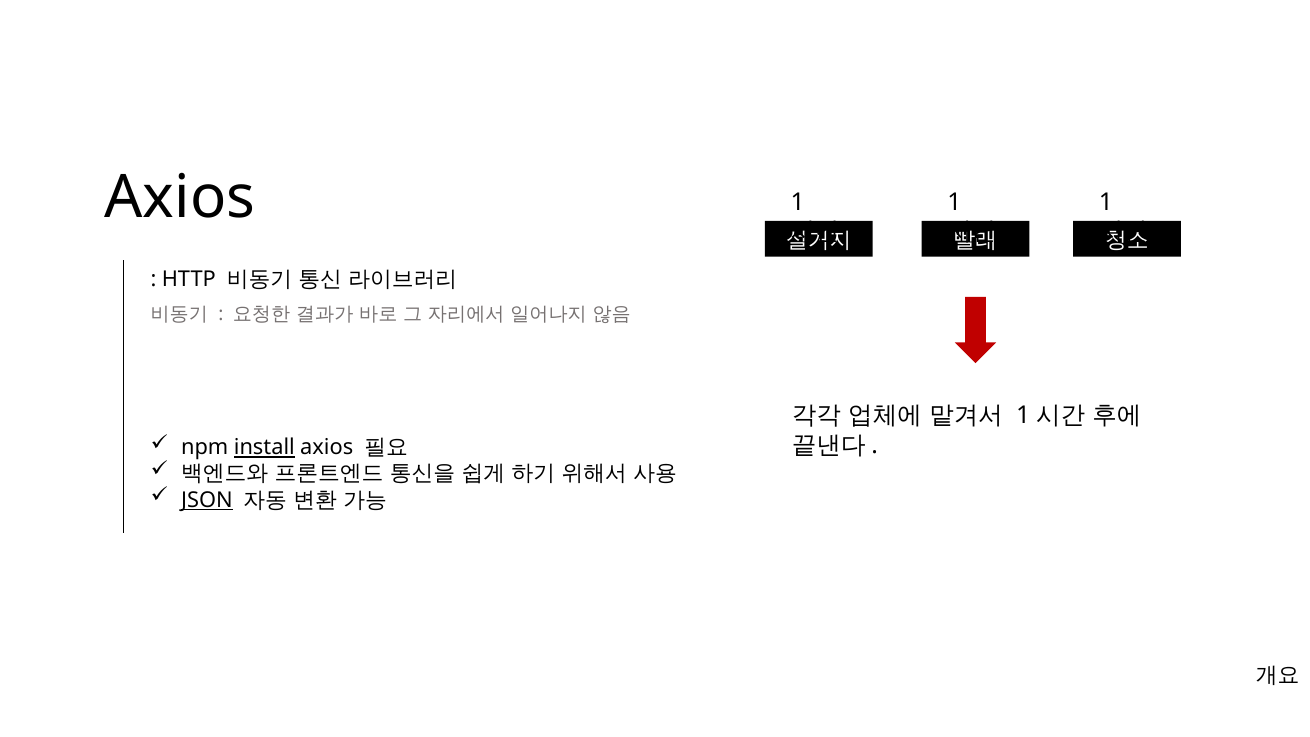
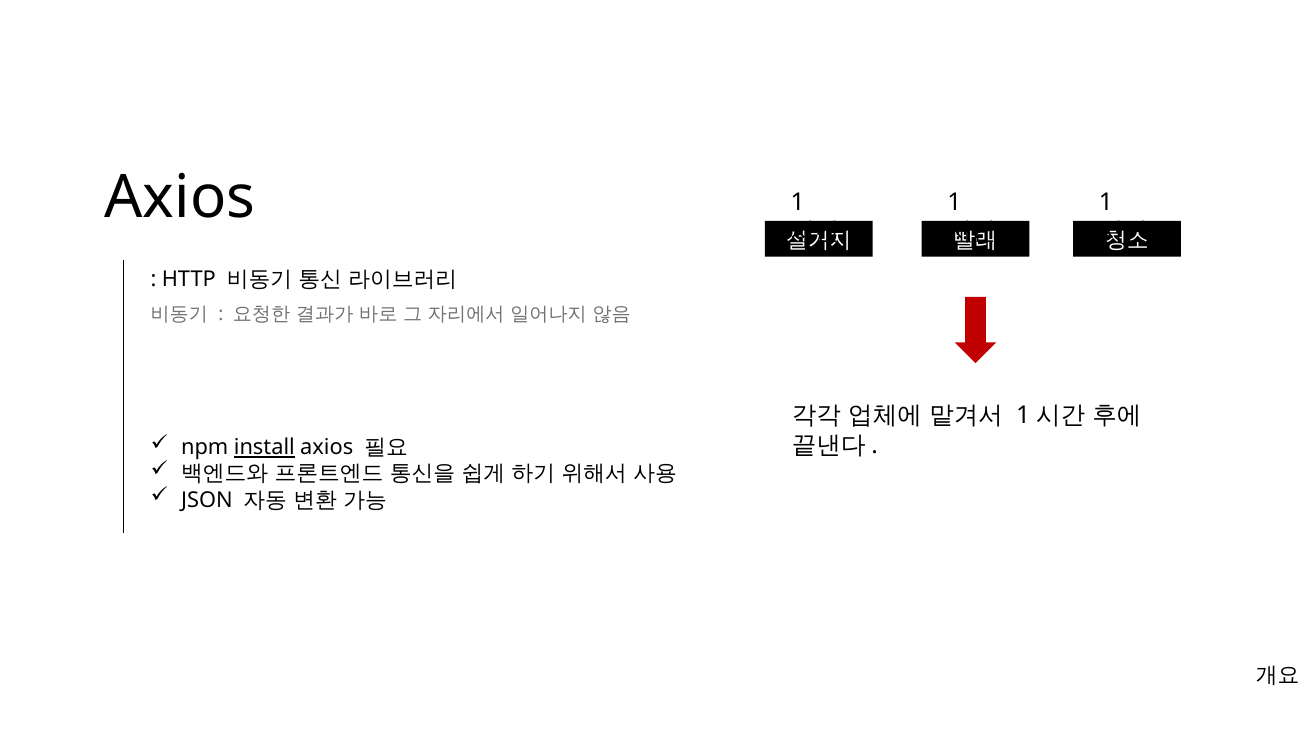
JSON underline: present -> none
